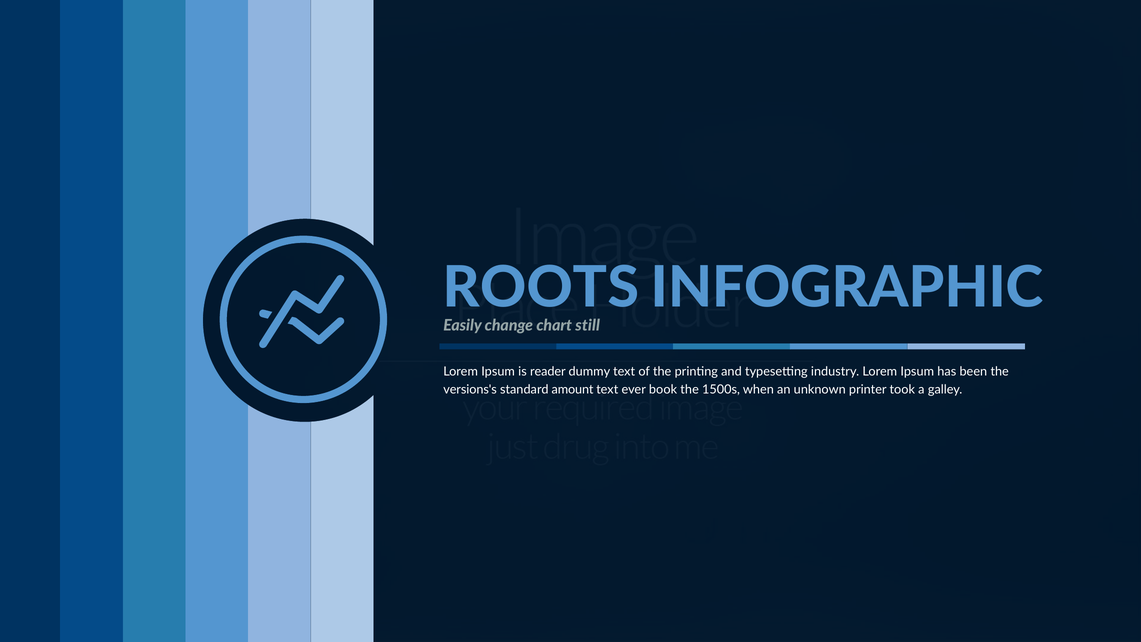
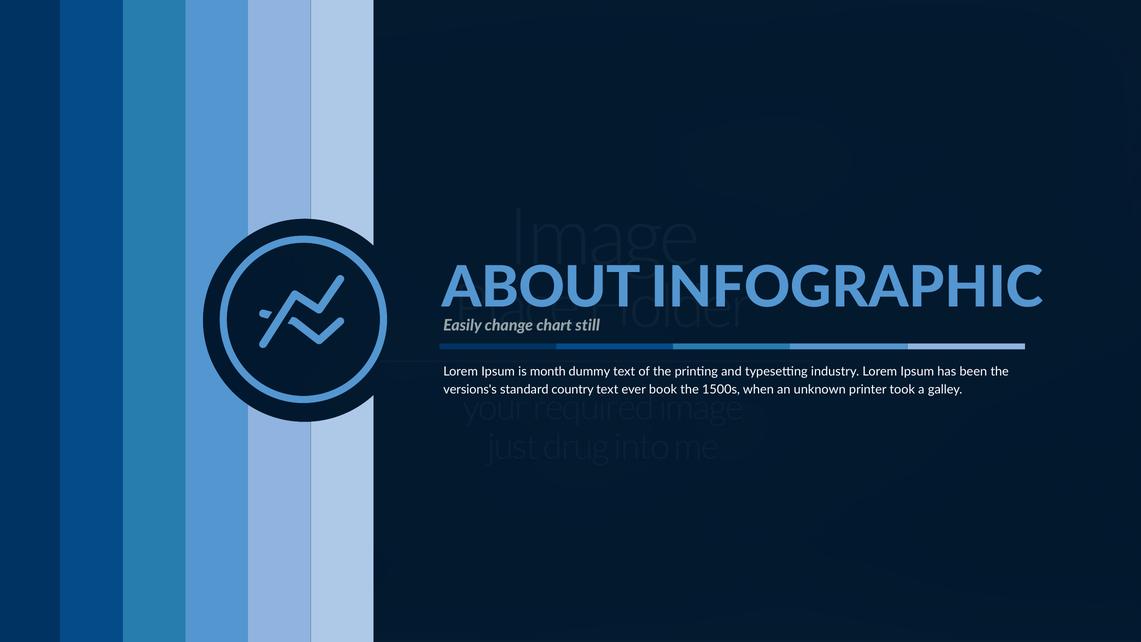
ROOTS: ROOTS -> ABOUT
reader: reader -> month
amount: amount -> country
